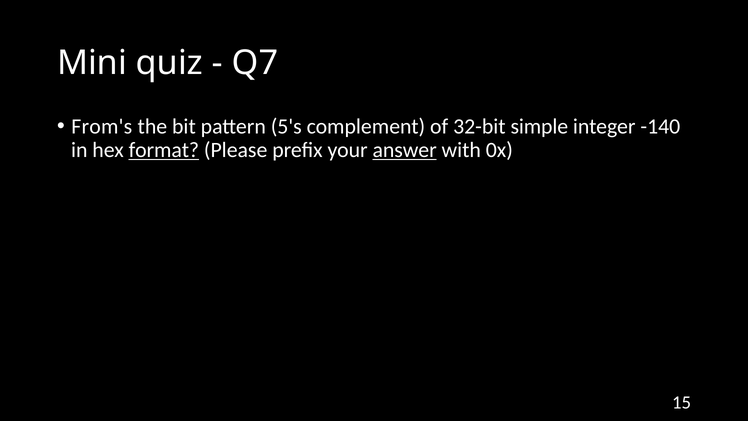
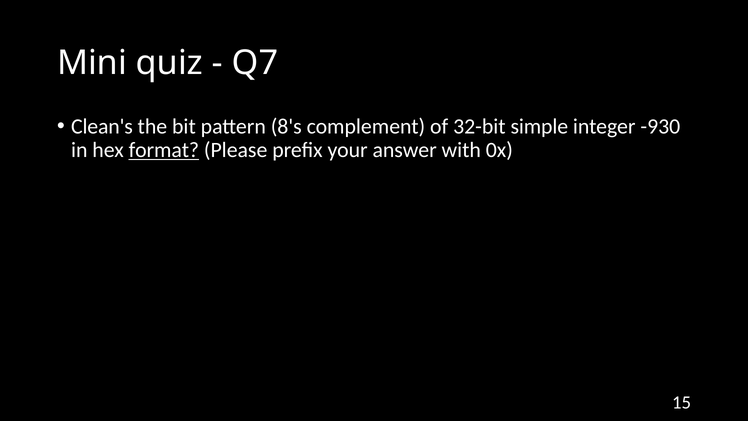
From's: From's -> Clean's
5's: 5's -> 8's
-140: -140 -> -930
answer underline: present -> none
